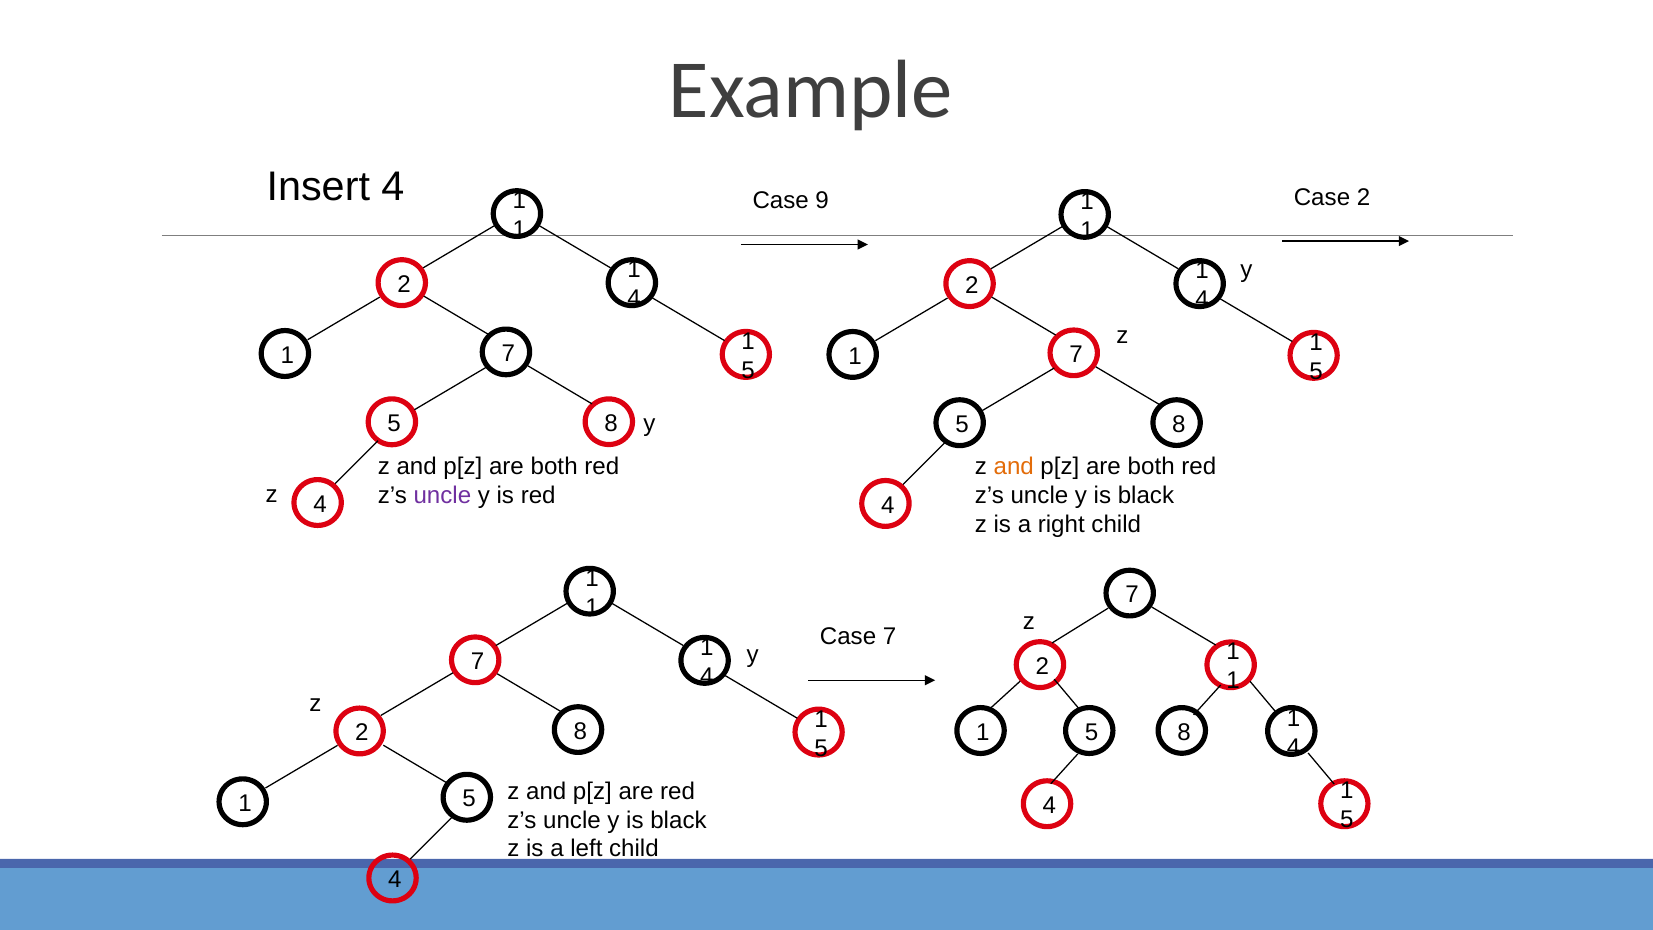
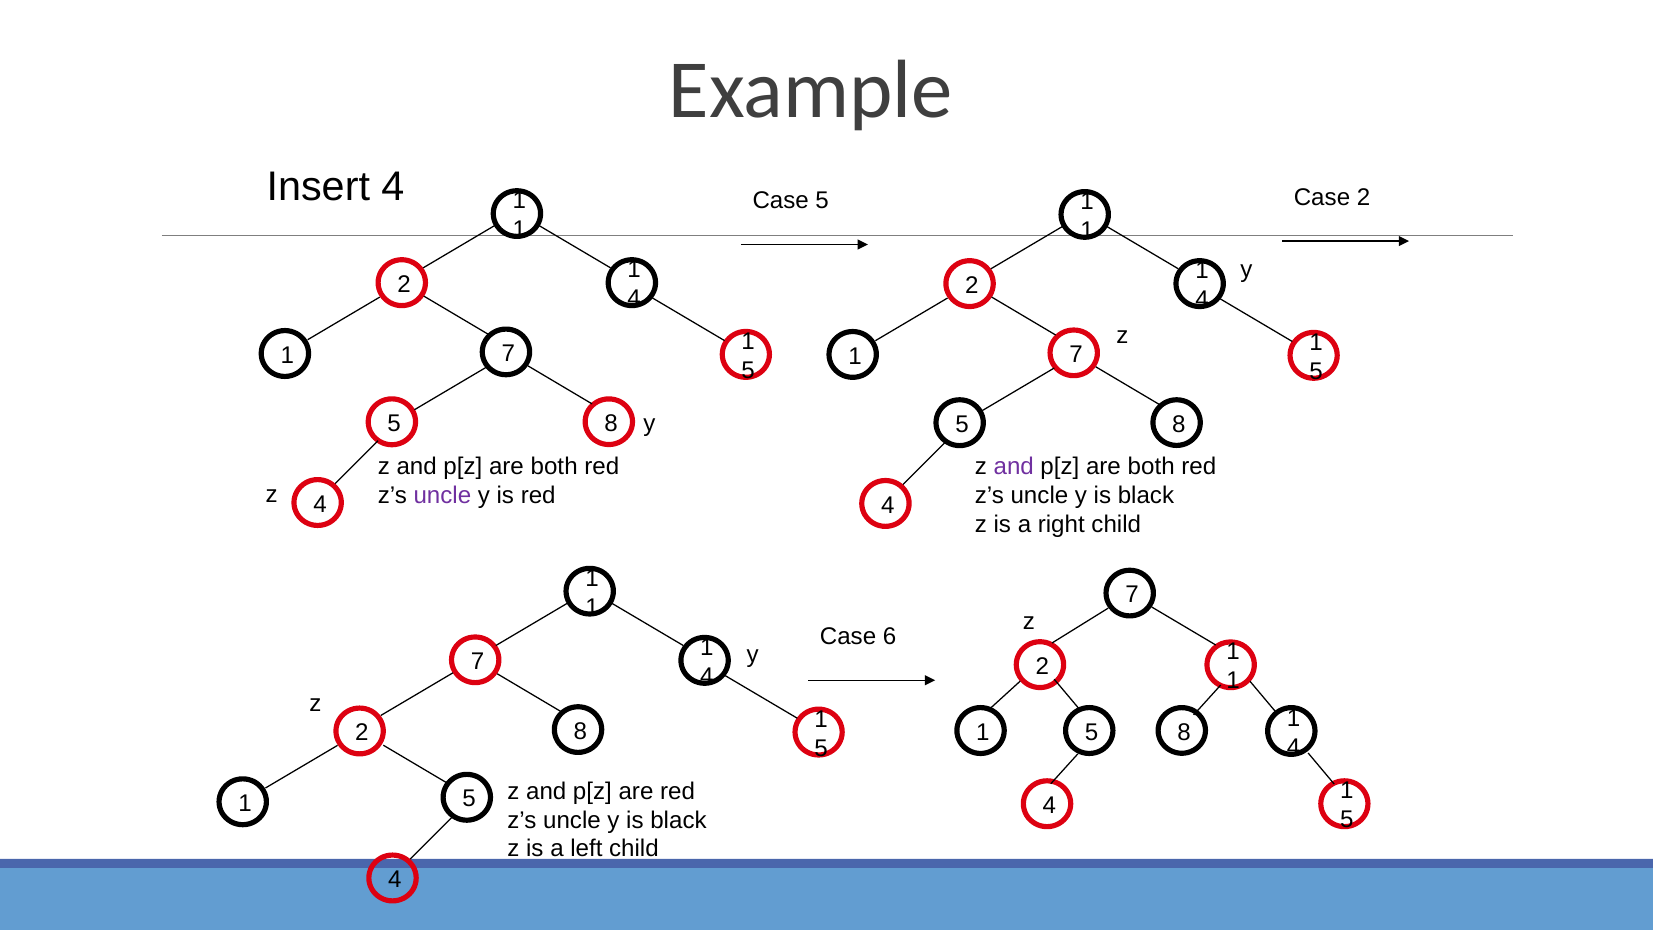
Case 9: 9 -> 5
and at (1014, 466) colour: orange -> purple
Case 7: 7 -> 6
